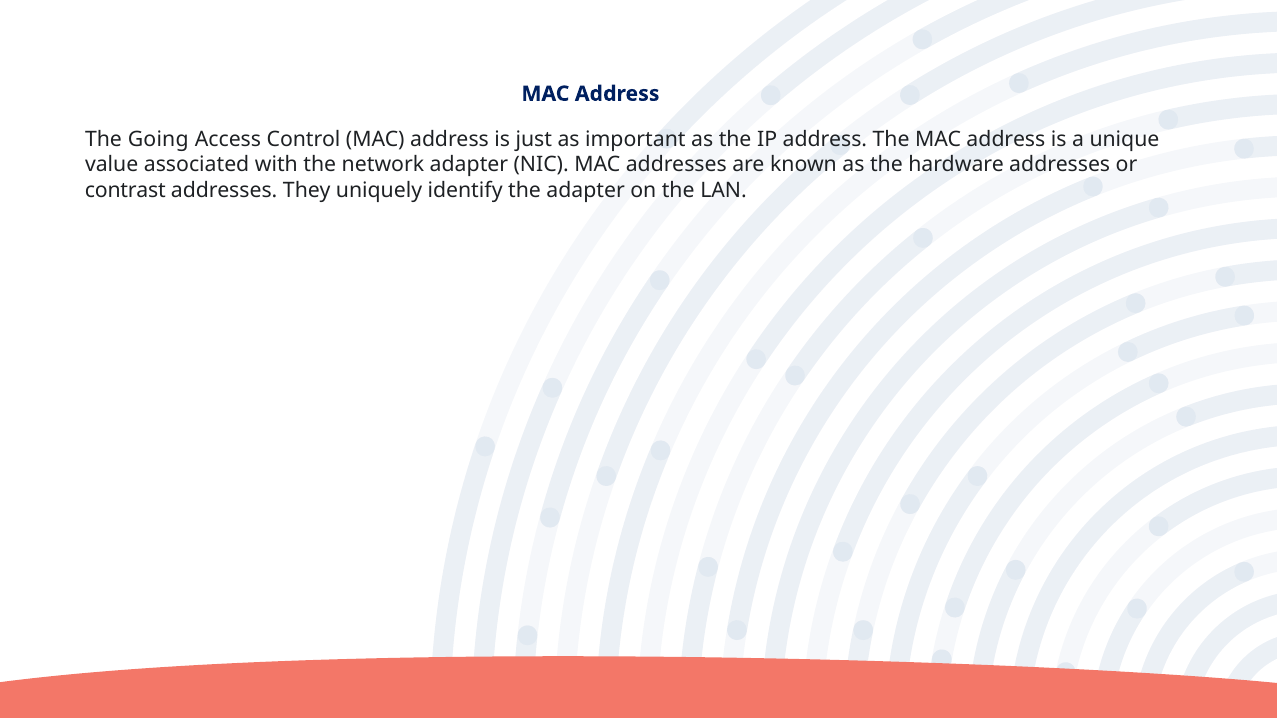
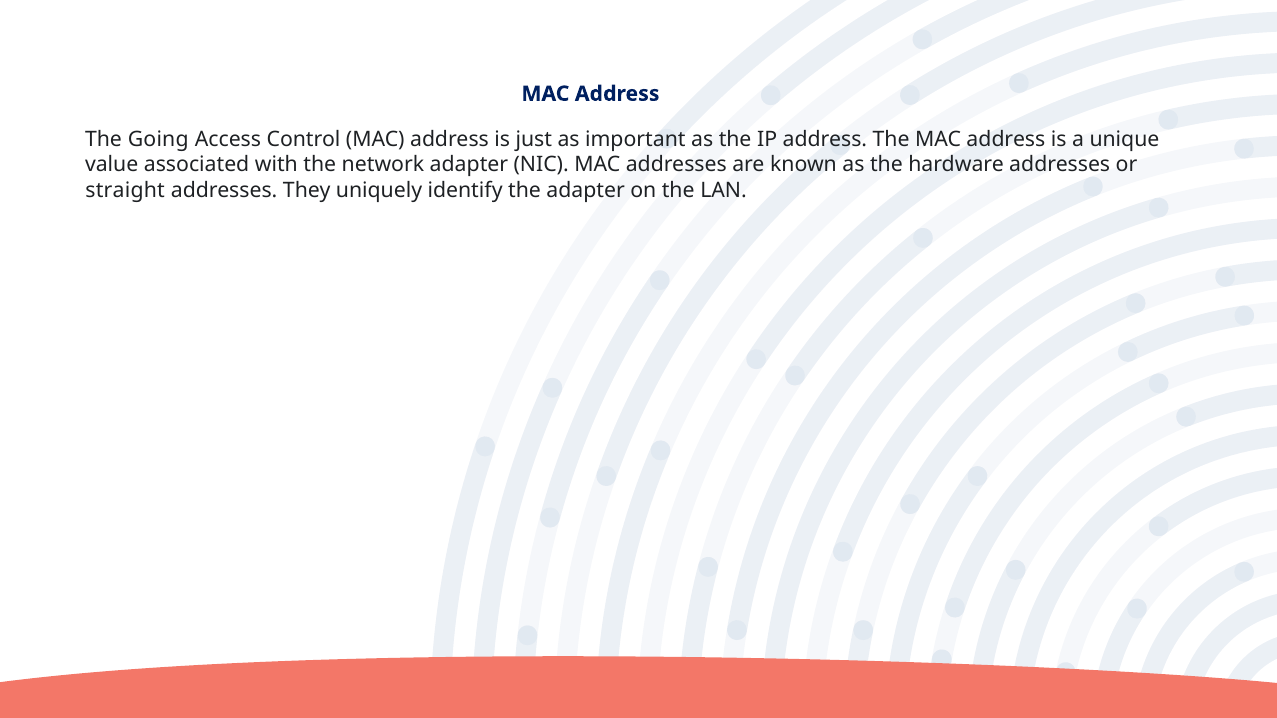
contrast: contrast -> straight
